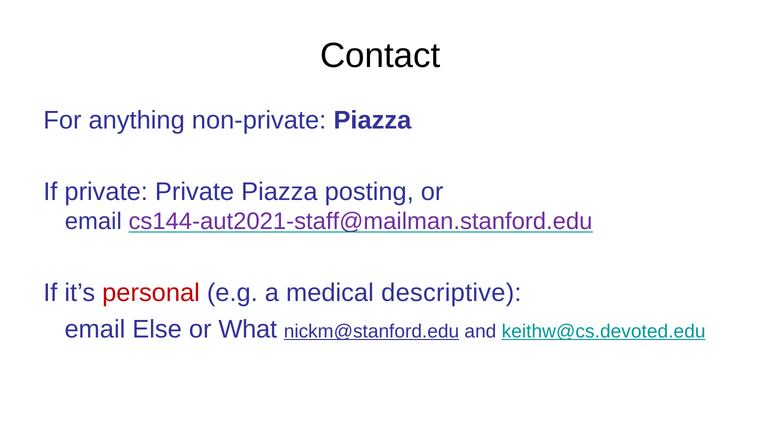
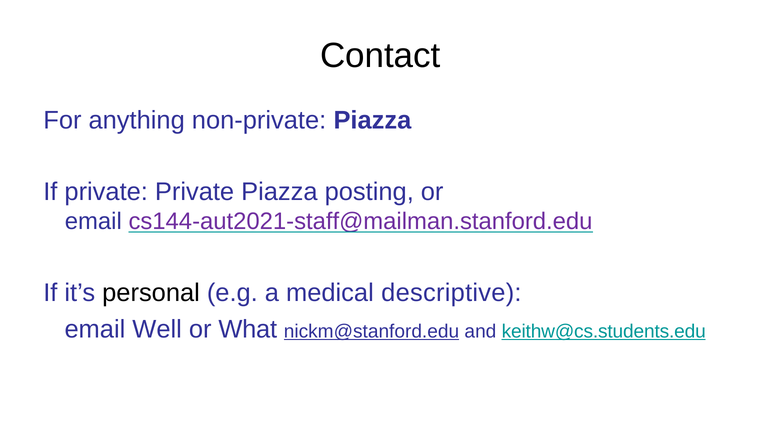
personal colour: red -> black
Else: Else -> Well
keithw@cs.devoted.edu: keithw@cs.devoted.edu -> keithw@cs.students.edu
